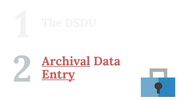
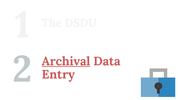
Entry underline: present -> none
